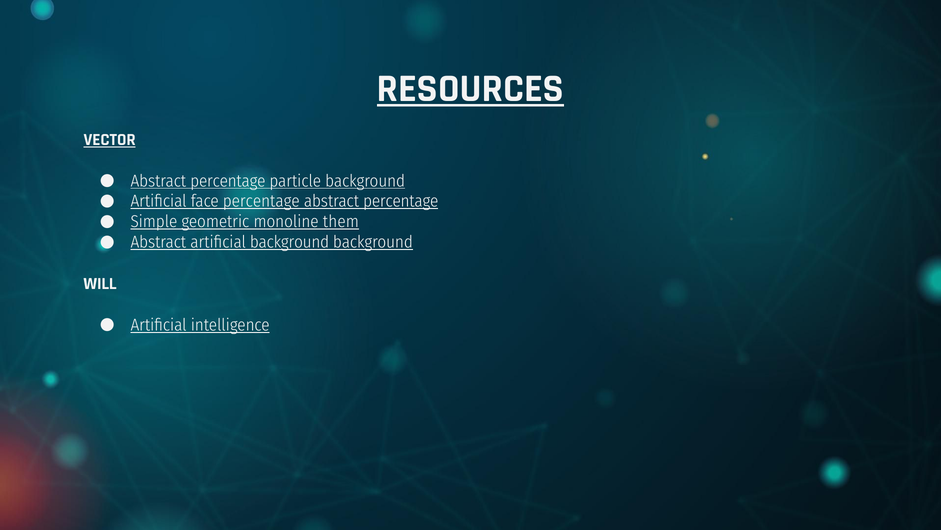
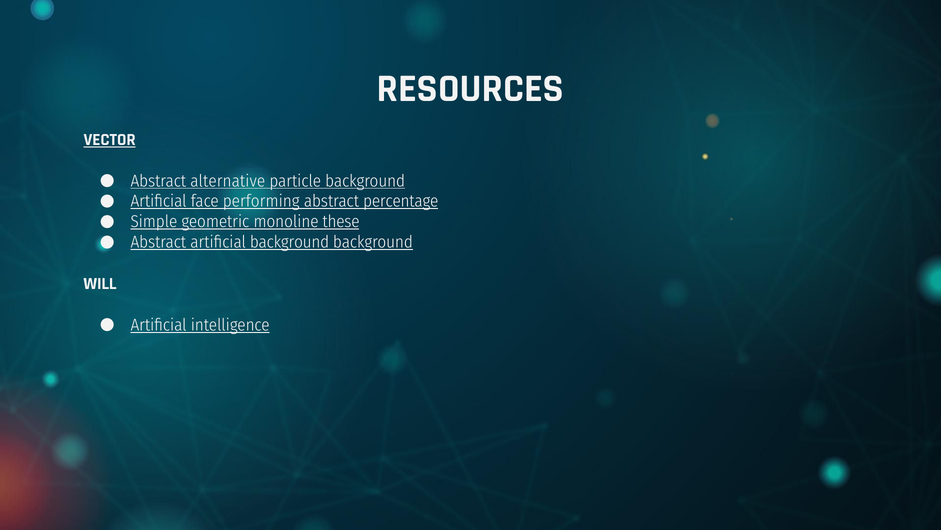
RESOURCES underline: present -> none
percentage at (228, 181): percentage -> alternative
face percentage: percentage -> performing
them: them -> these
